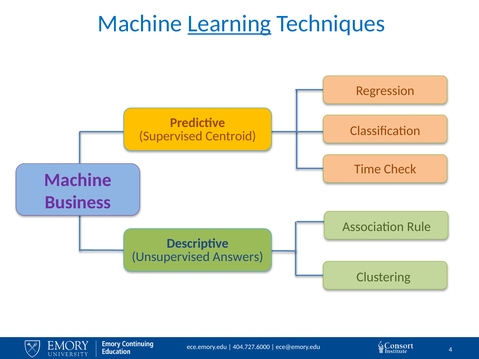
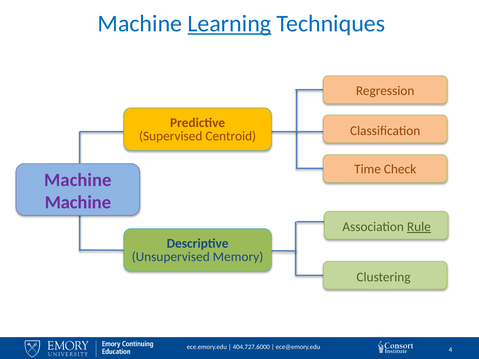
Business at (78, 203): Business -> Machine
Rule underline: none -> present
Answers: Answers -> Memory
